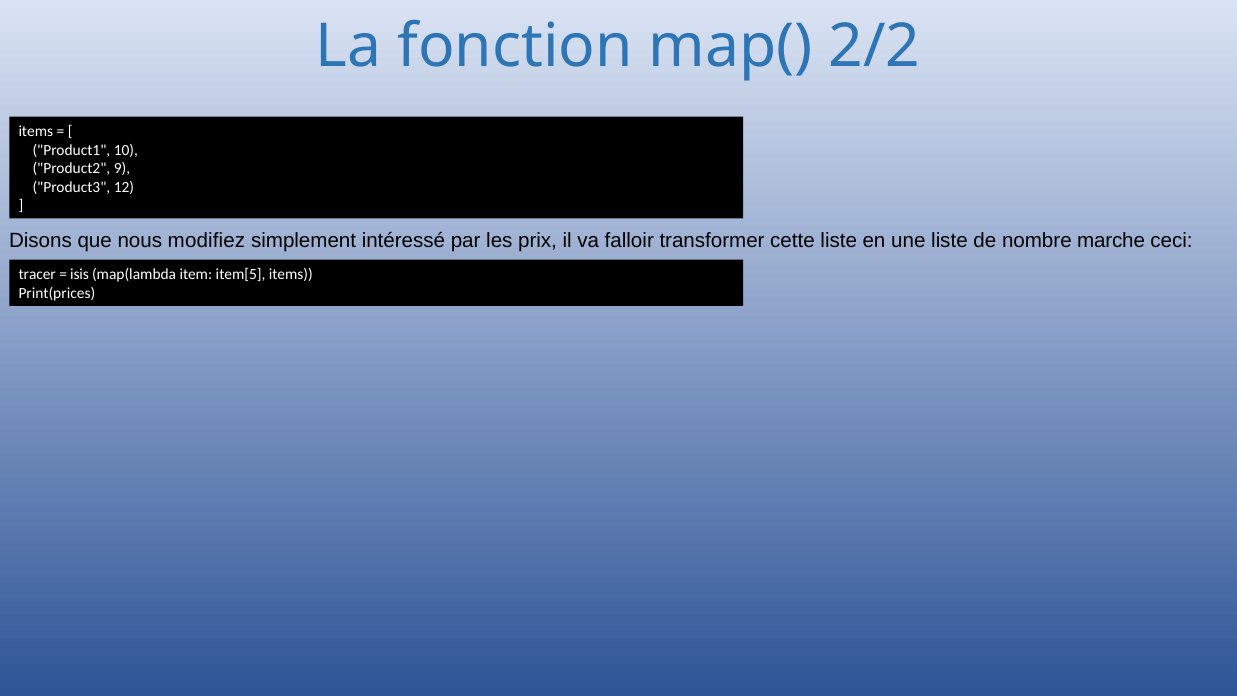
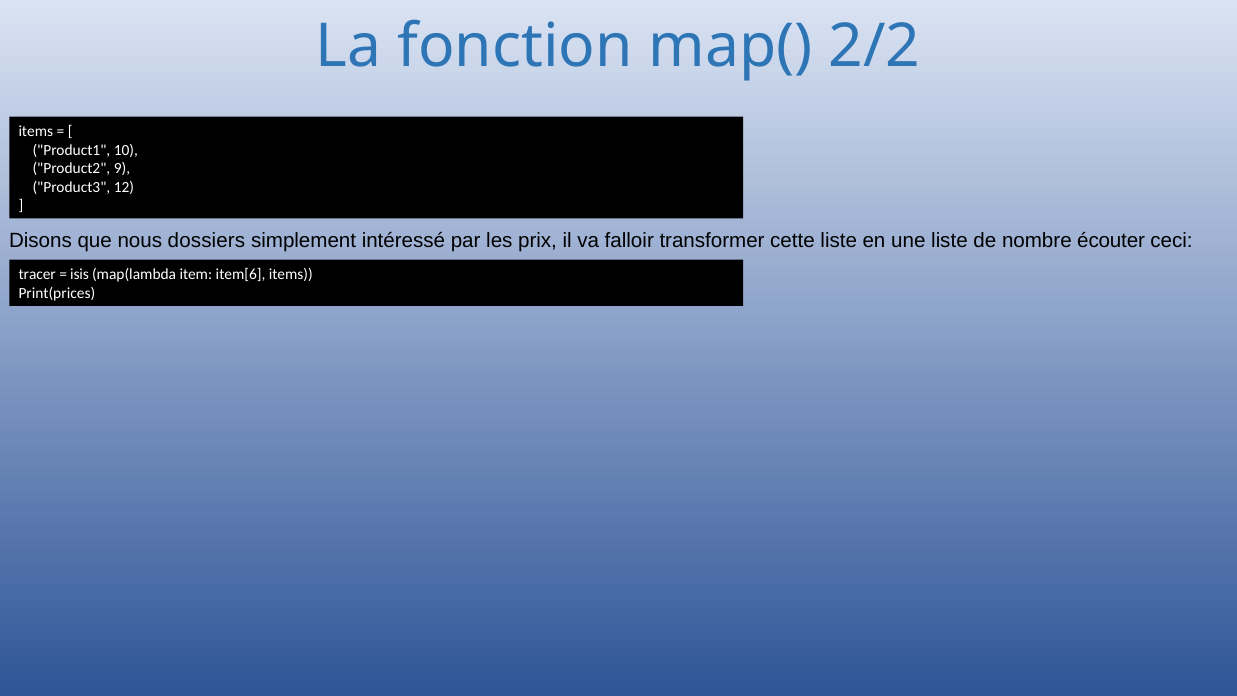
modifiez: modifiez -> dossiers
marche: marche -> écouter
item[5: item[5 -> item[6
